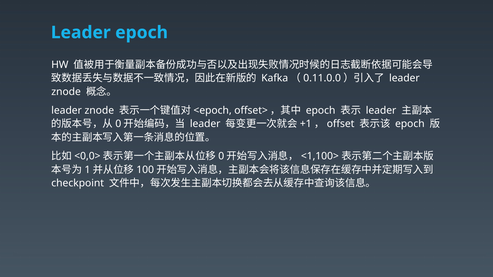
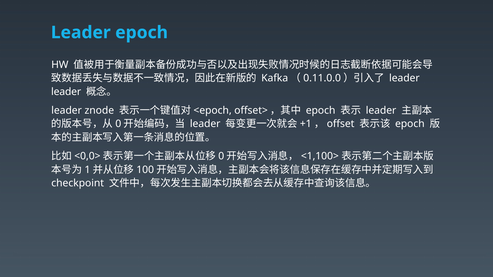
znode at (66, 92): znode -> leader
